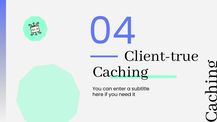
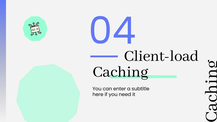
Client-true: Client-true -> Client-load
